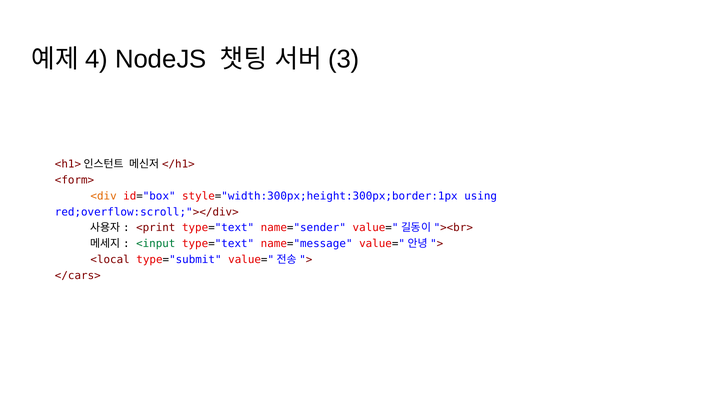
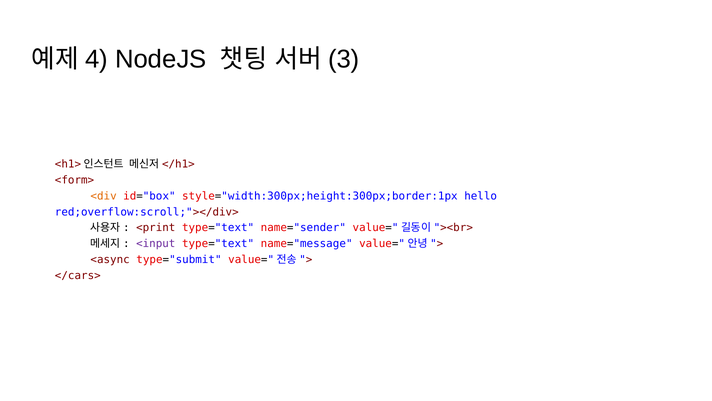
using: using -> hello
<input colour: green -> purple
<local: <local -> <async
